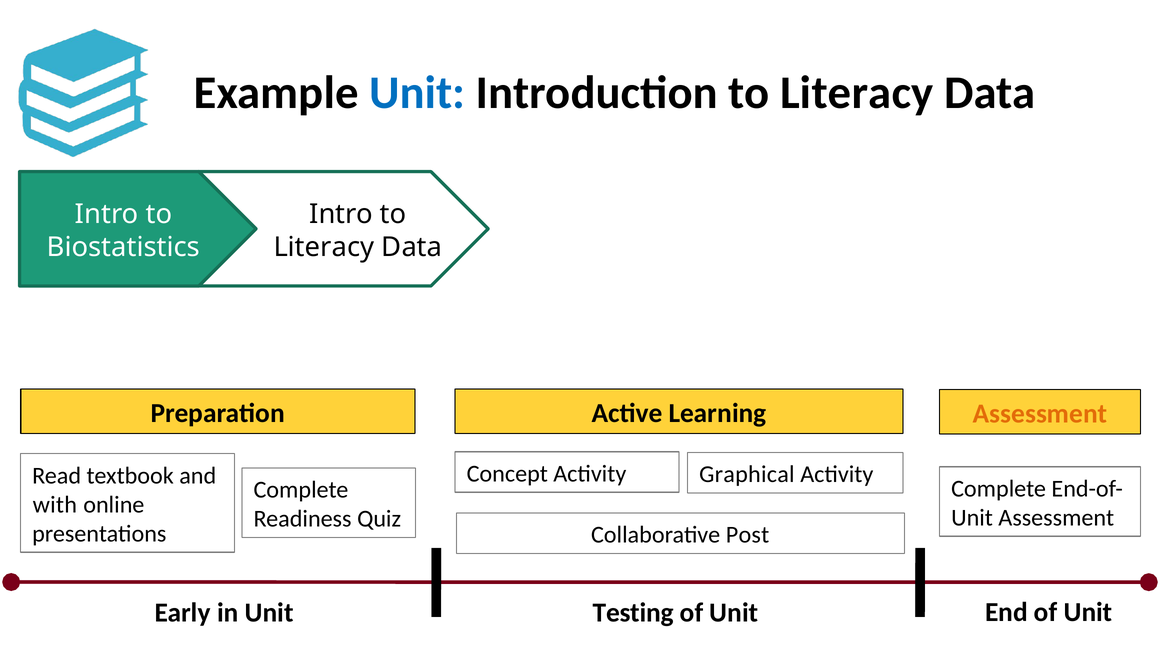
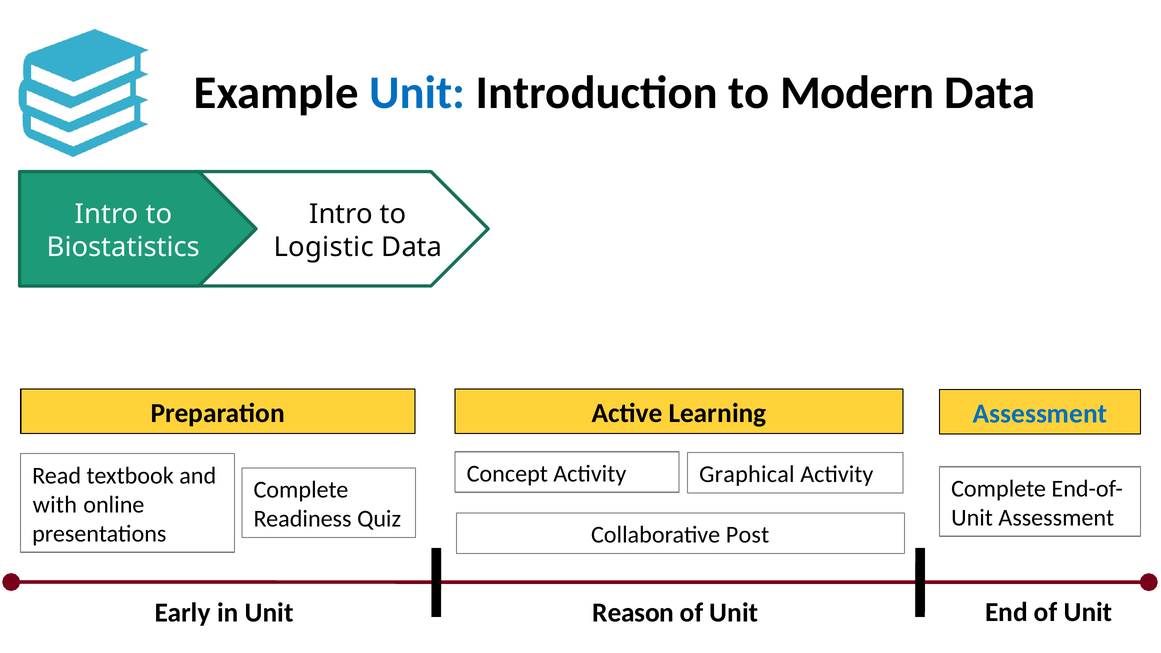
Introduction to Literacy: Literacy -> Modern
Literacy at (324, 247): Literacy -> Logistic
Assessment at (1040, 414) colour: orange -> blue
Testing: Testing -> Reason
